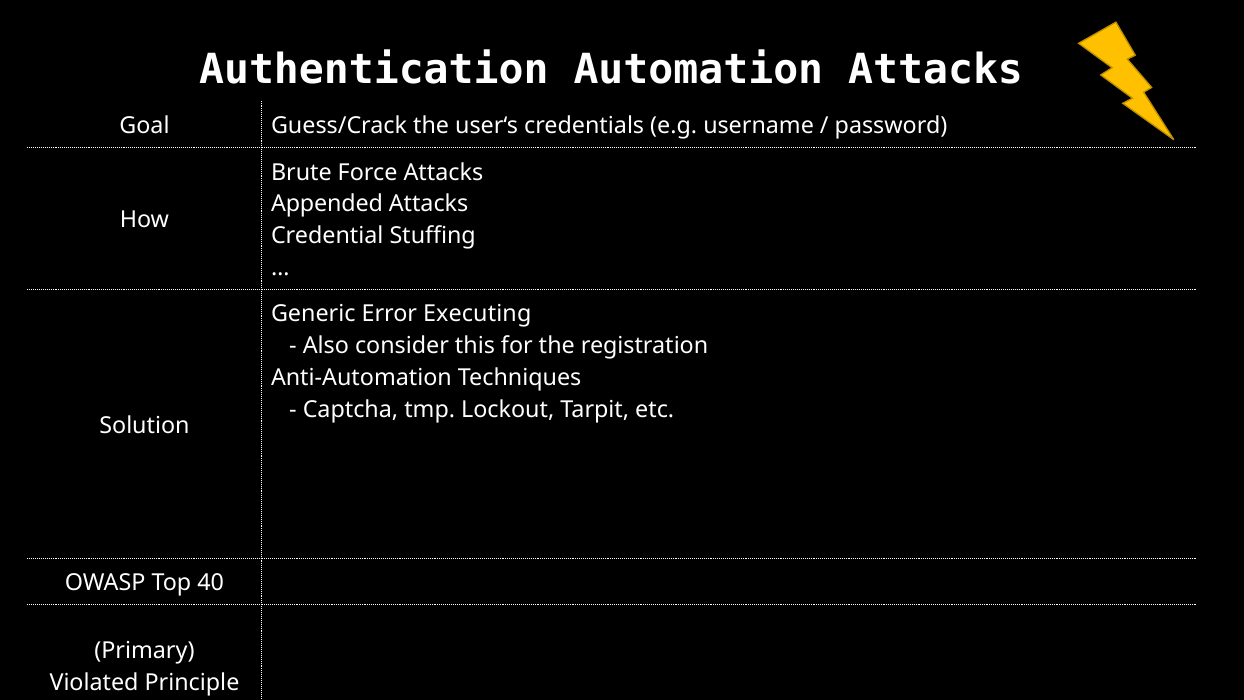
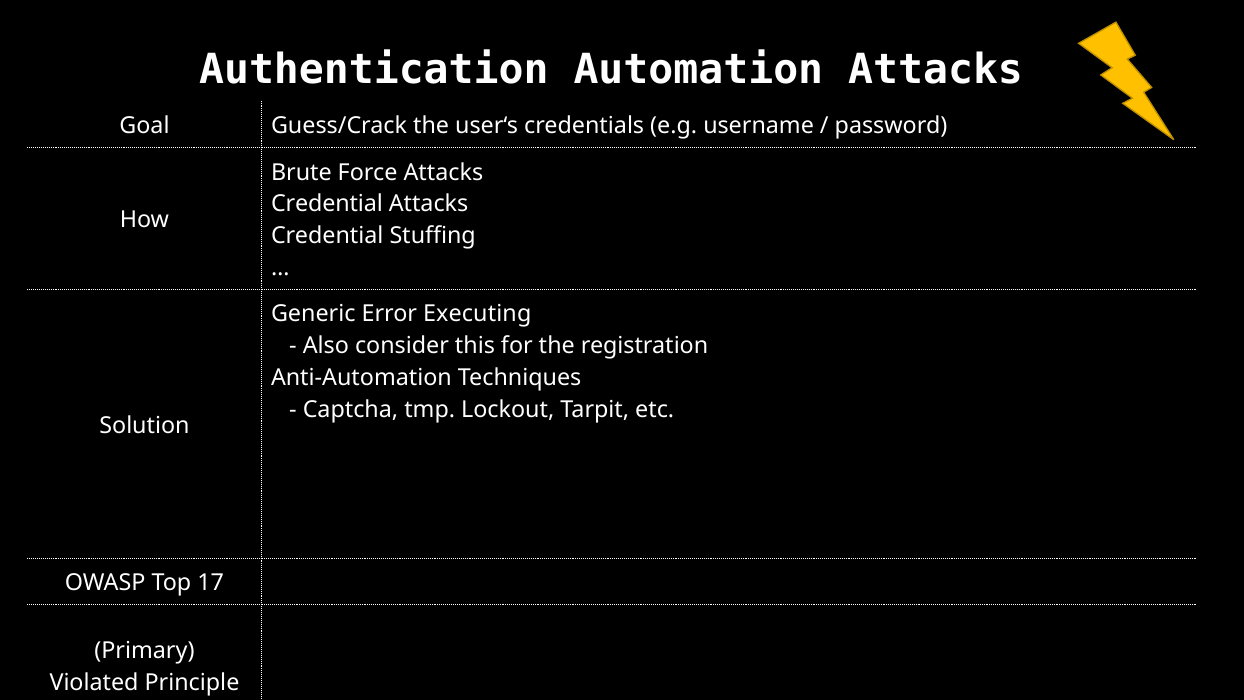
Appended at (327, 204): Appended -> Credential
40: 40 -> 17
